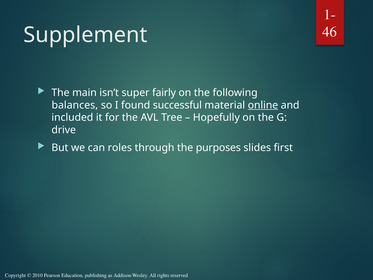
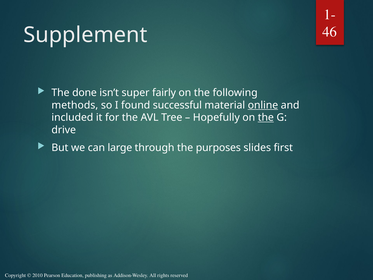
main: main -> done
balances: balances -> methods
the at (266, 117) underline: none -> present
roles: roles -> large
